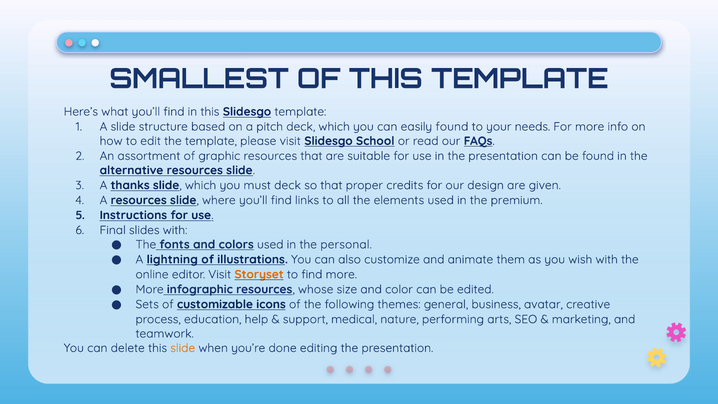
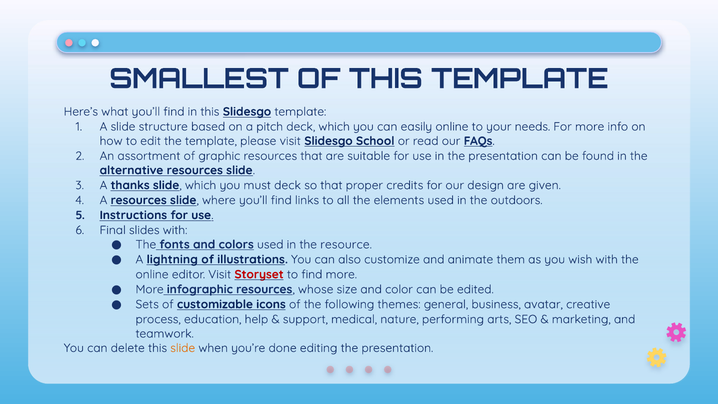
easily found: found -> online
premium: premium -> outdoors
personal: personal -> resource
Storyset colour: orange -> red
